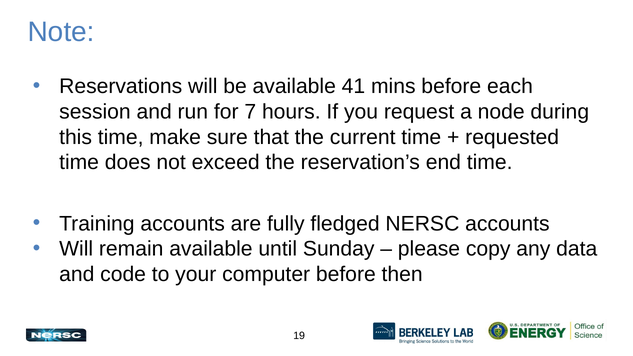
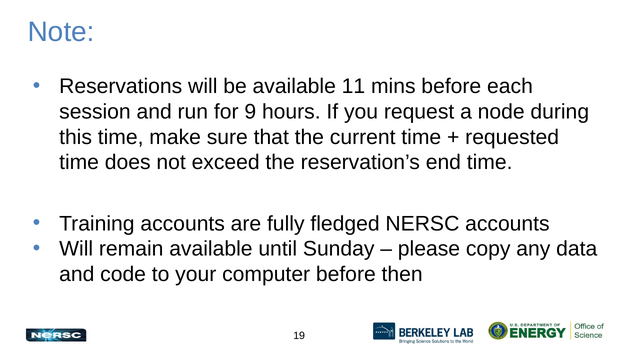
41: 41 -> 11
7: 7 -> 9
